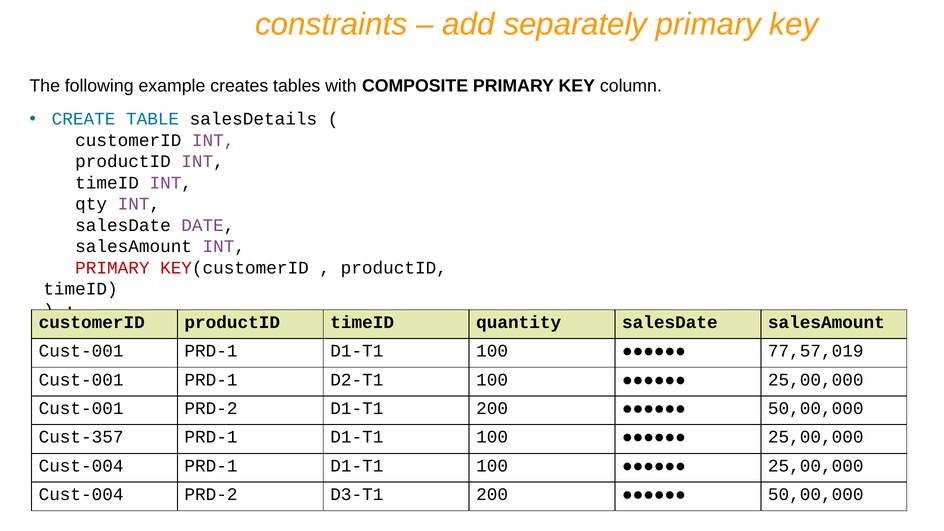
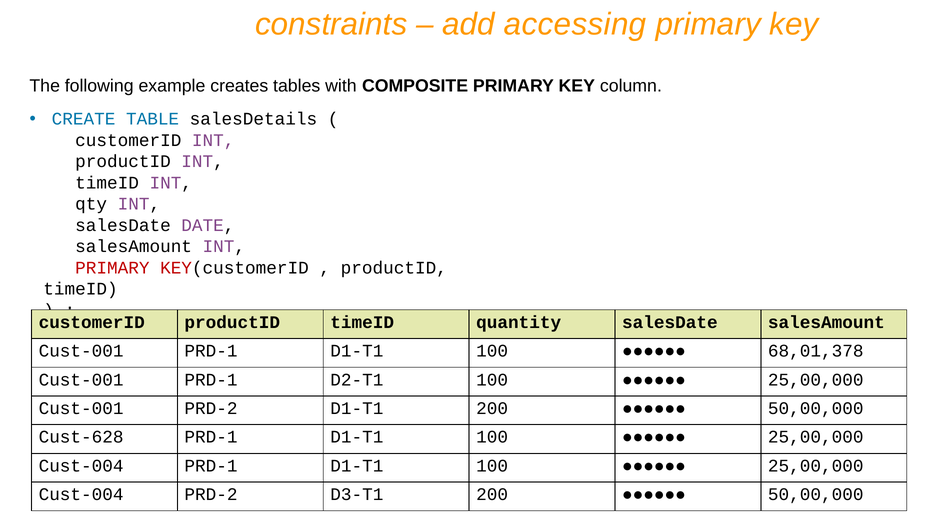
separately: separately -> accessing
77,57,019: 77,57,019 -> 68,01,378
Cust-357: Cust-357 -> Cust-628
